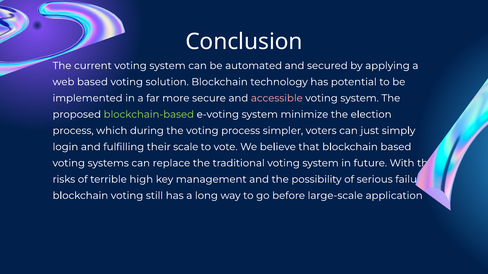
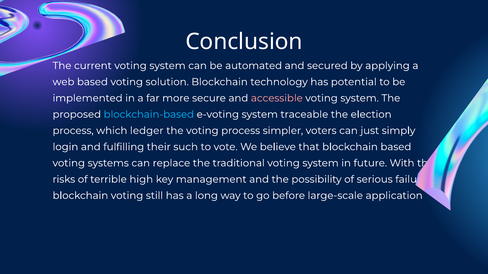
blockchain-based colour: light green -> light blue
minimize: minimize -> traceable
during: during -> ledger
scale: scale -> such
